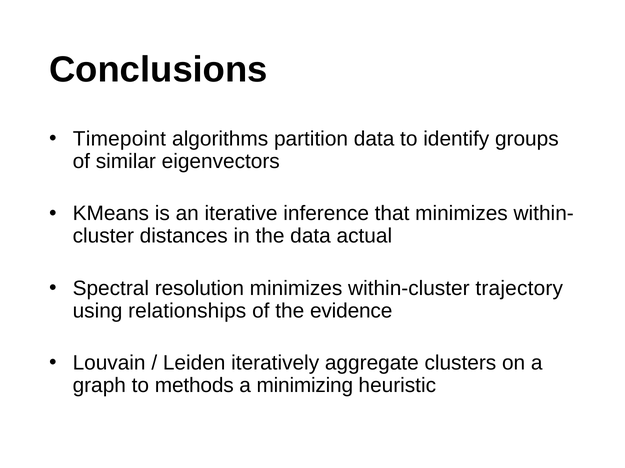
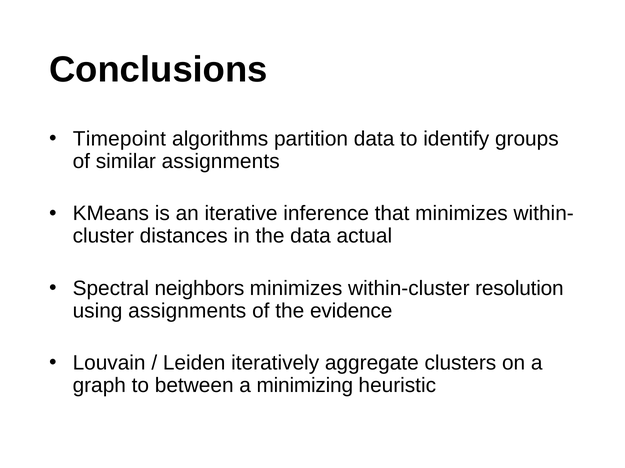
similar eigenvectors: eigenvectors -> assignments
resolution: resolution -> neighbors
trajectory: trajectory -> resolution
using relationships: relationships -> assignments
methods: methods -> between
